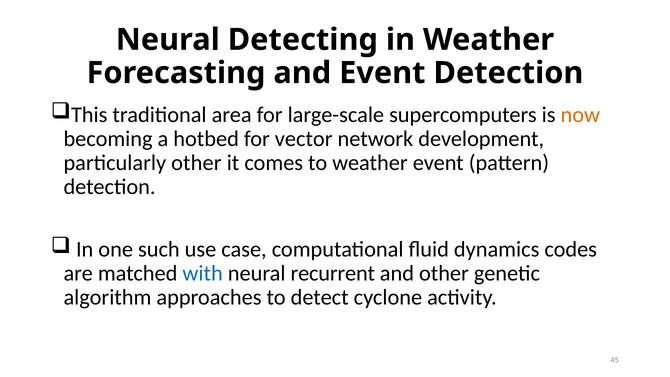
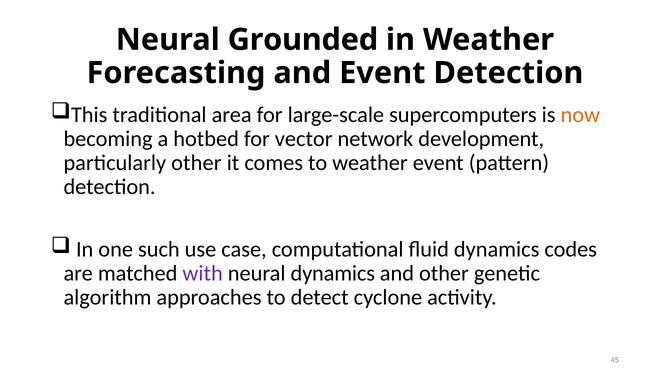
Detecting: Detecting -> Grounded
with colour: blue -> purple
neural recurrent: recurrent -> dynamics
